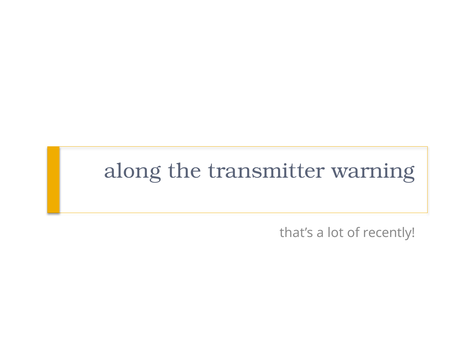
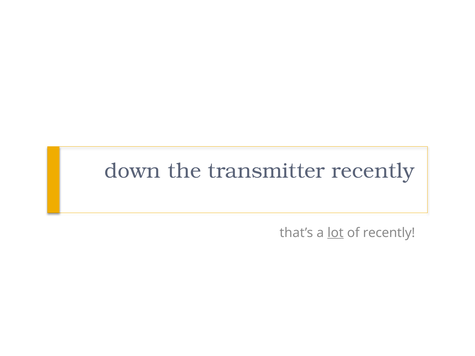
along: along -> down
transmitter warning: warning -> recently
lot underline: none -> present
